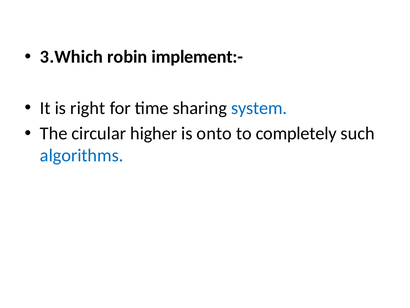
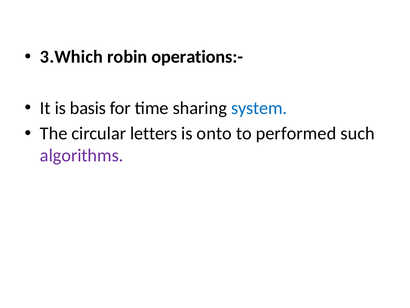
implement:-: implement:- -> operations:-
right: right -> basis
higher: higher -> letters
completely: completely -> performed
algorithms colour: blue -> purple
